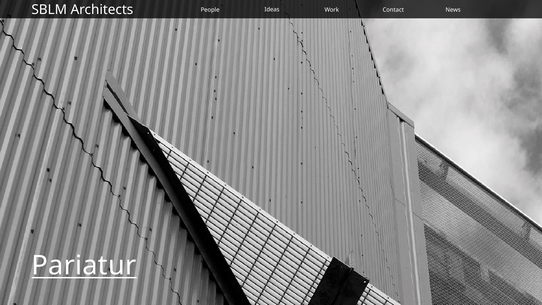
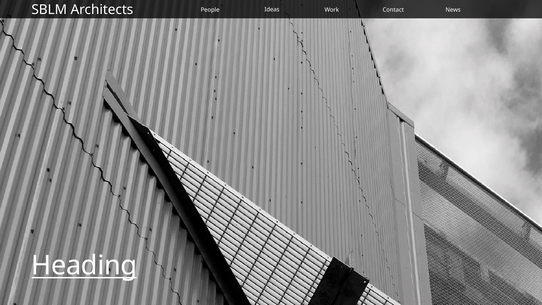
Pariatur: Pariatur -> Heading
